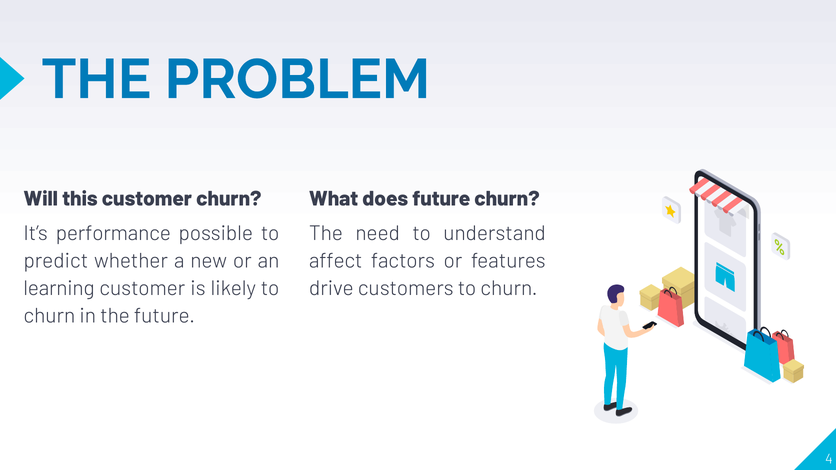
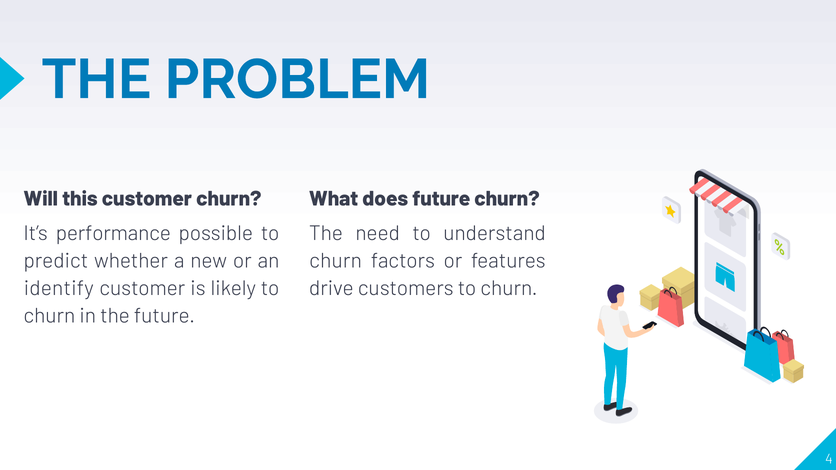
affect at (336, 261): affect -> churn
learning: learning -> identify
